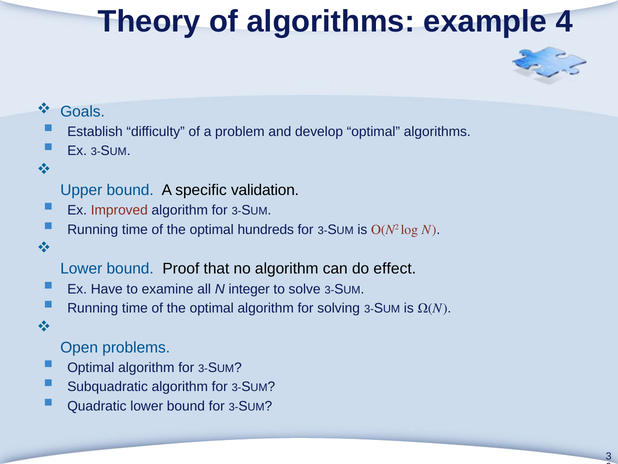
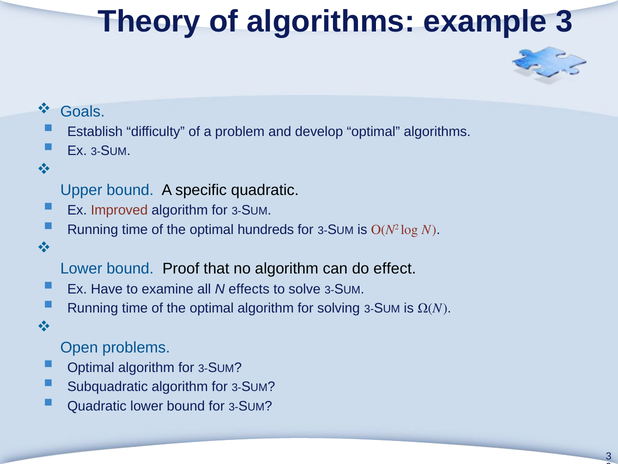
example 4: 4 -> 3
specific validation: validation -> quadratic
integer: integer -> effects
